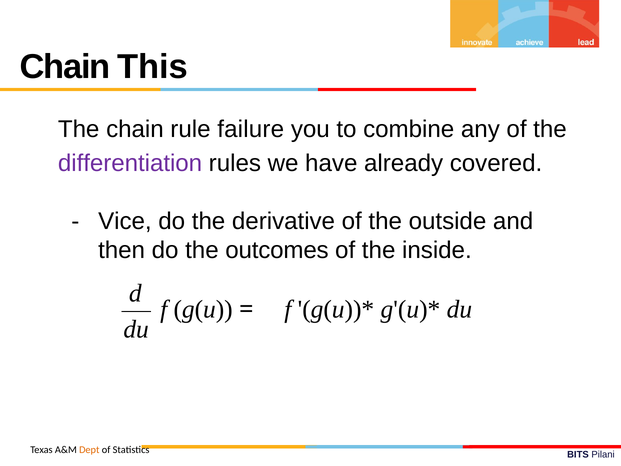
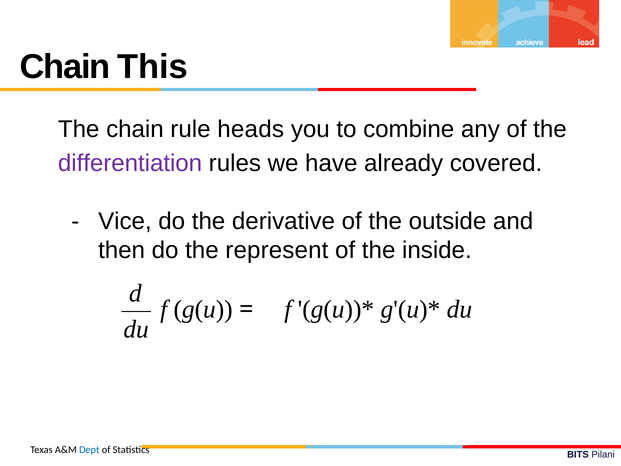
failure: failure -> heads
outcomes: outcomes -> represent
Dept colour: orange -> blue
